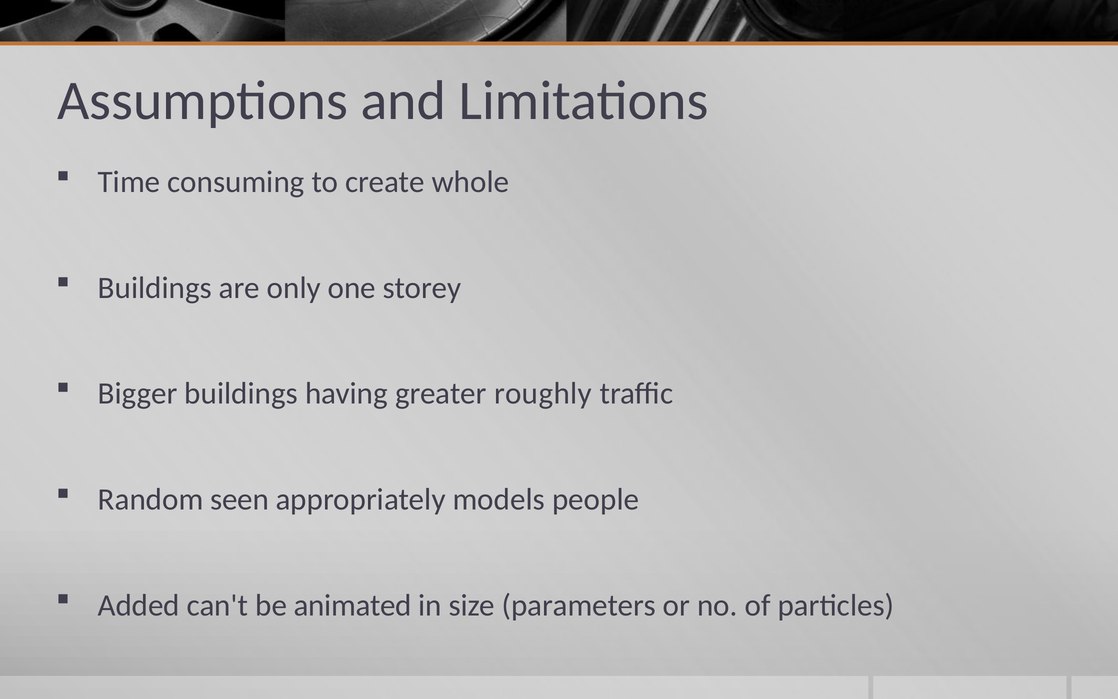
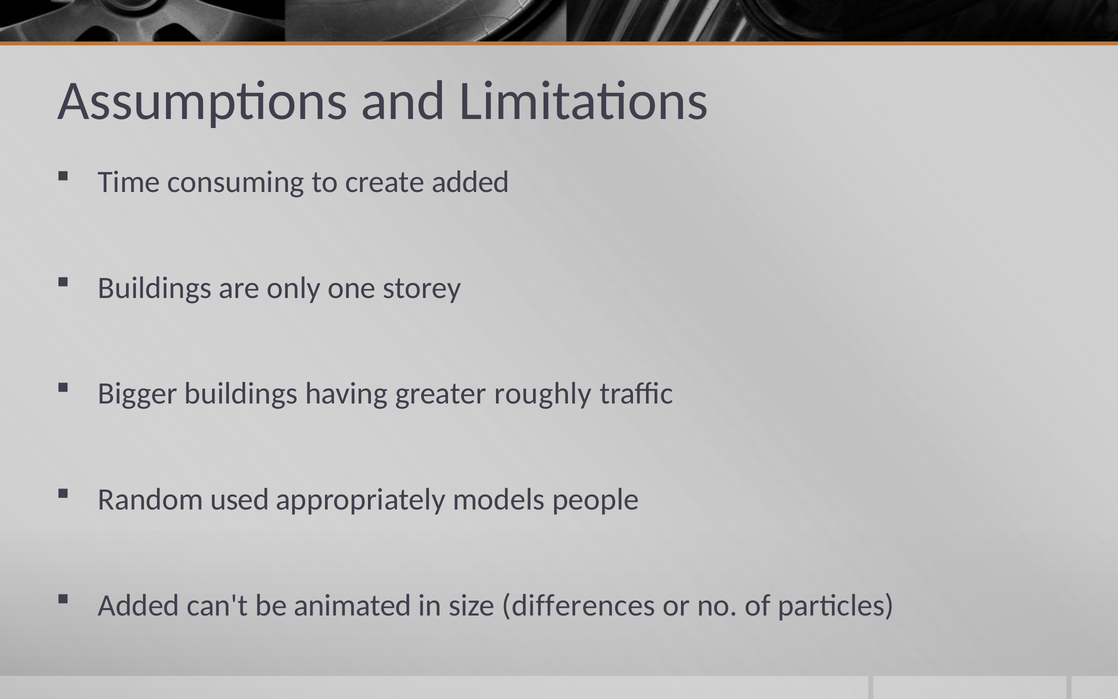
create whole: whole -> added
seen: seen -> used
parameters: parameters -> differences
